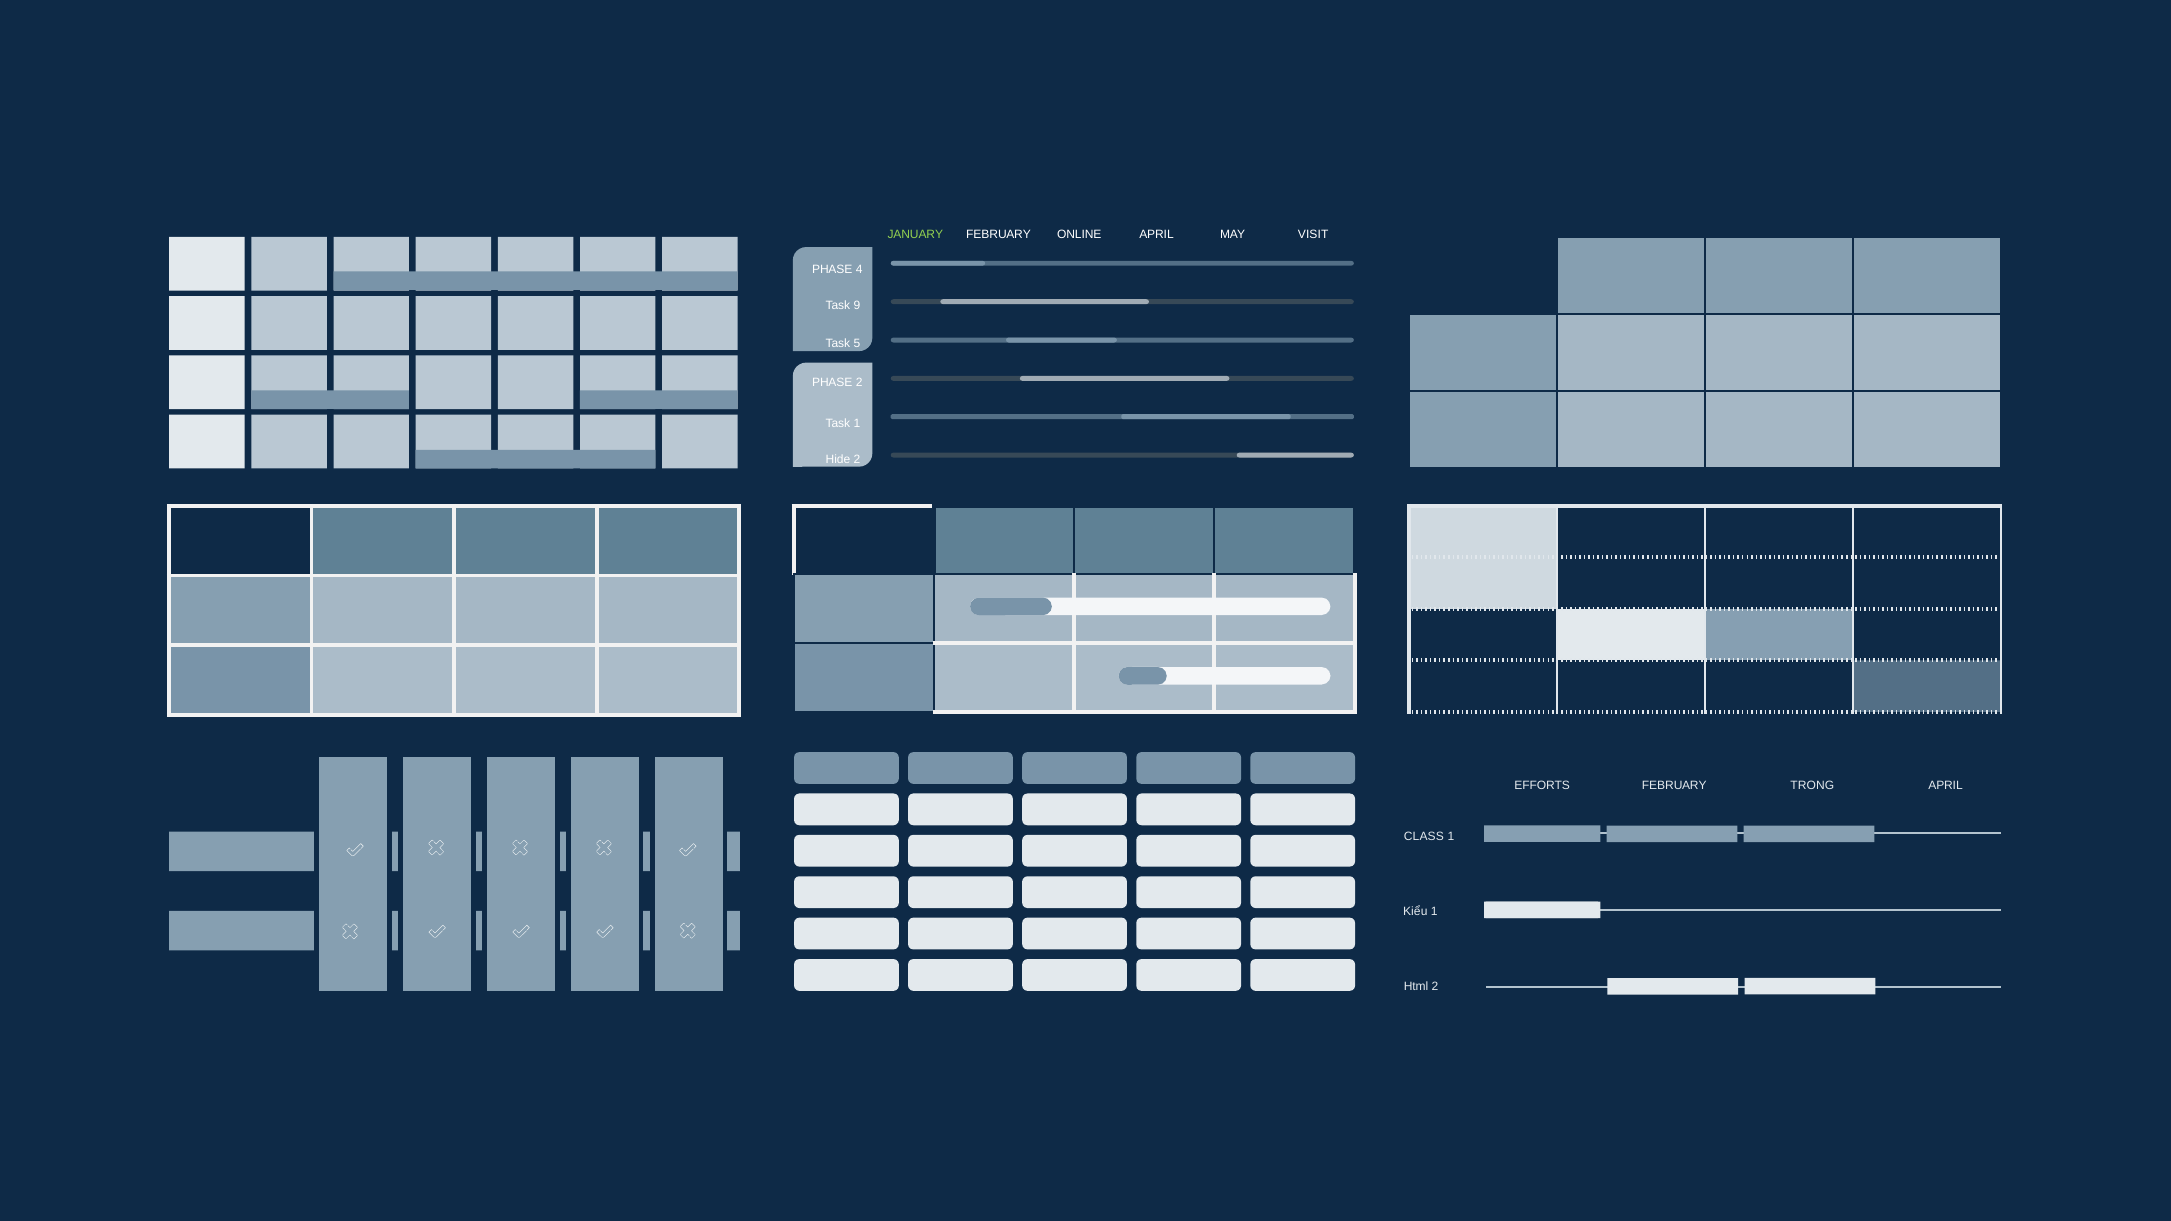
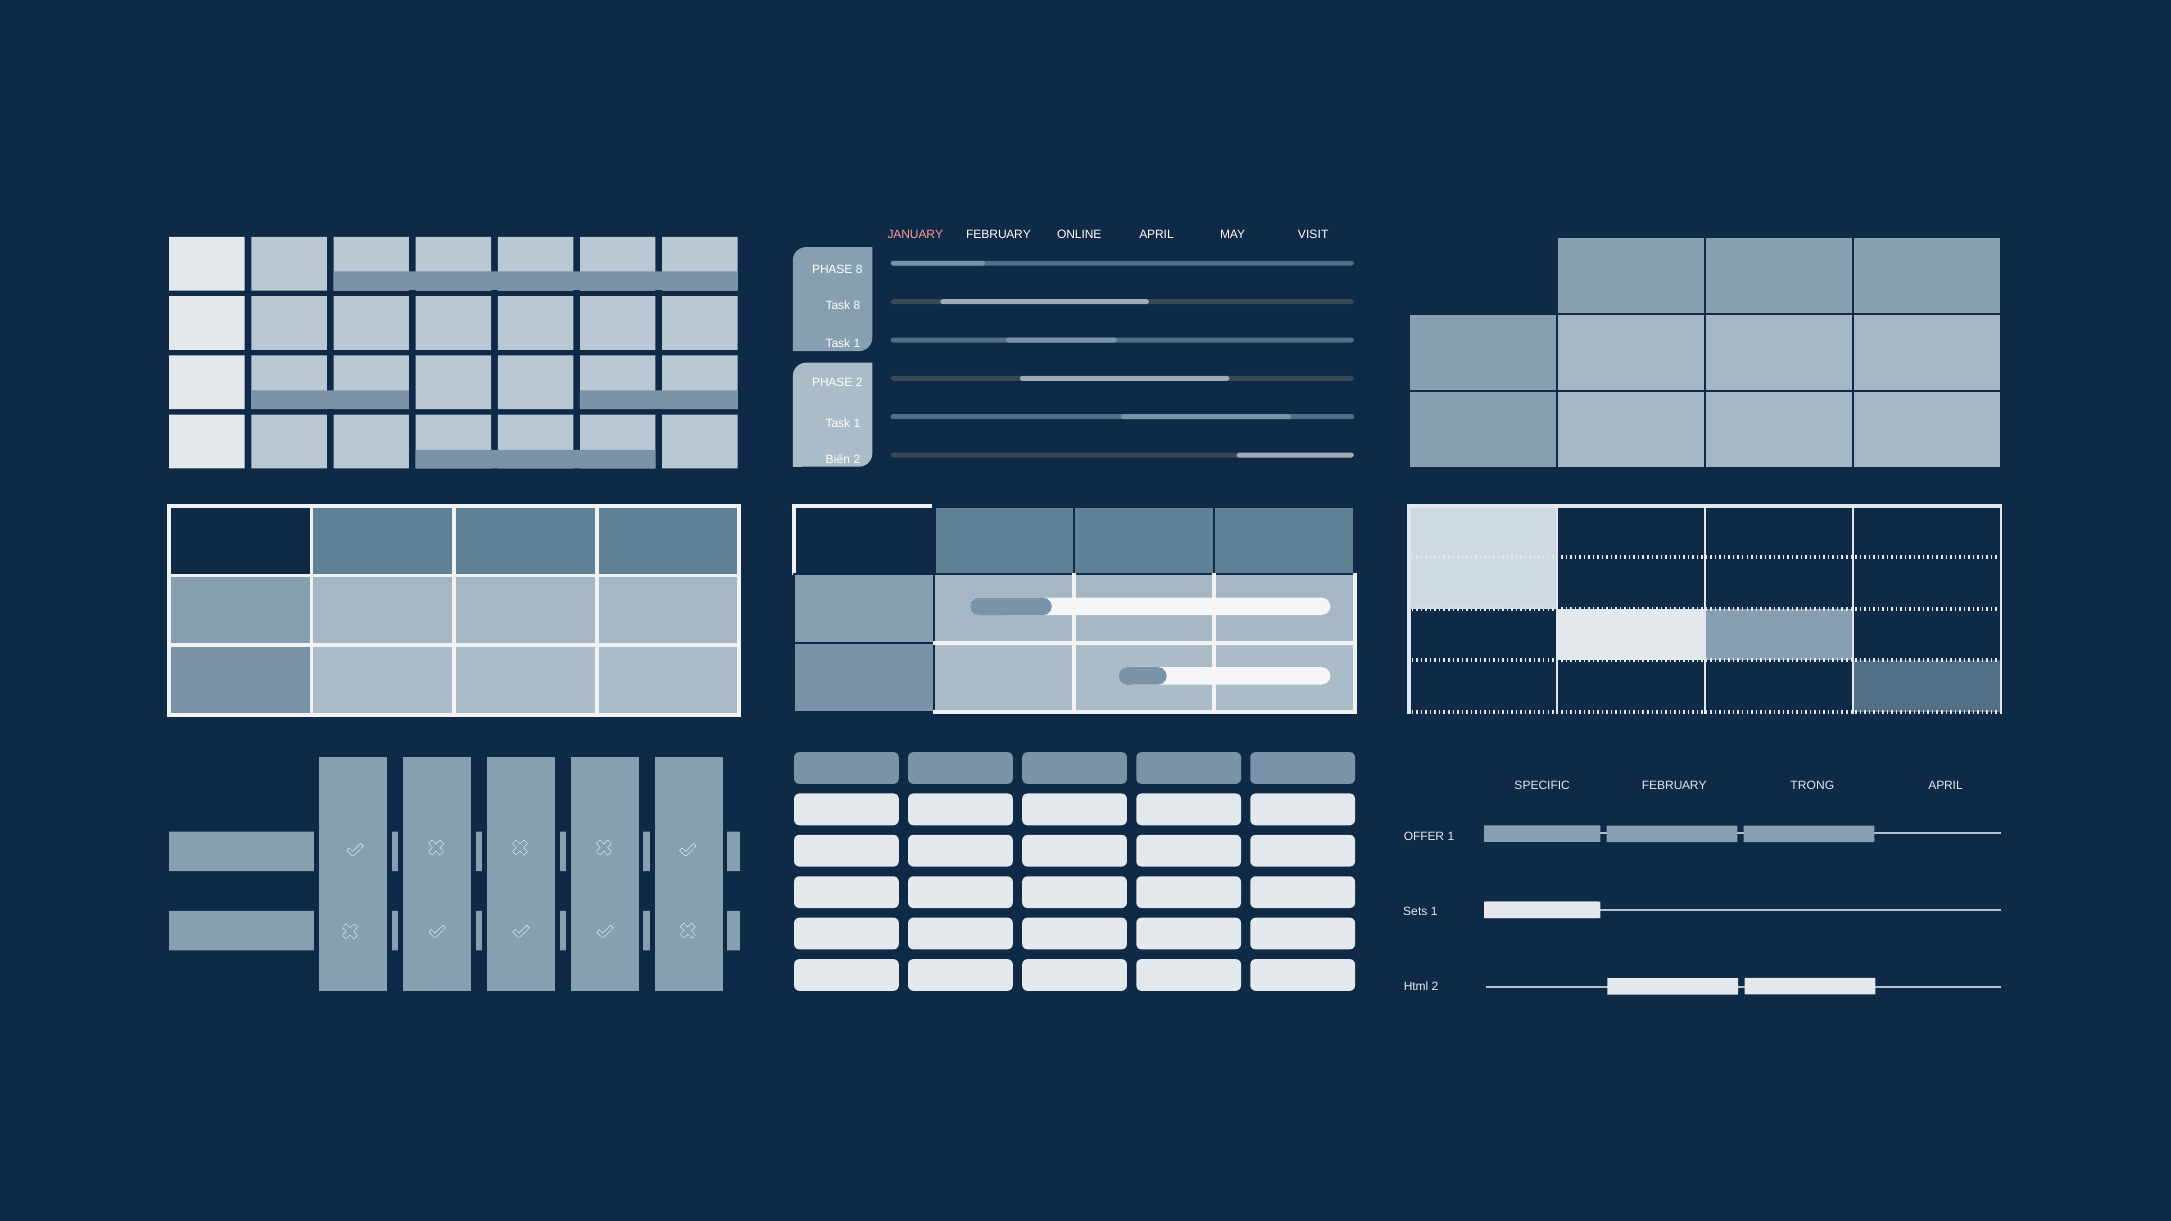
JANUARY colour: light green -> pink
PHASE 4: 4 -> 8
Task 9: 9 -> 8
5 at (857, 344): 5 -> 1
Hide: Hide -> Biến
EFFORTS: EFFORTS -> SPECIFIC
CLASS: CLASS -> OFFER
Kiểu: Kiểu -> Sets
